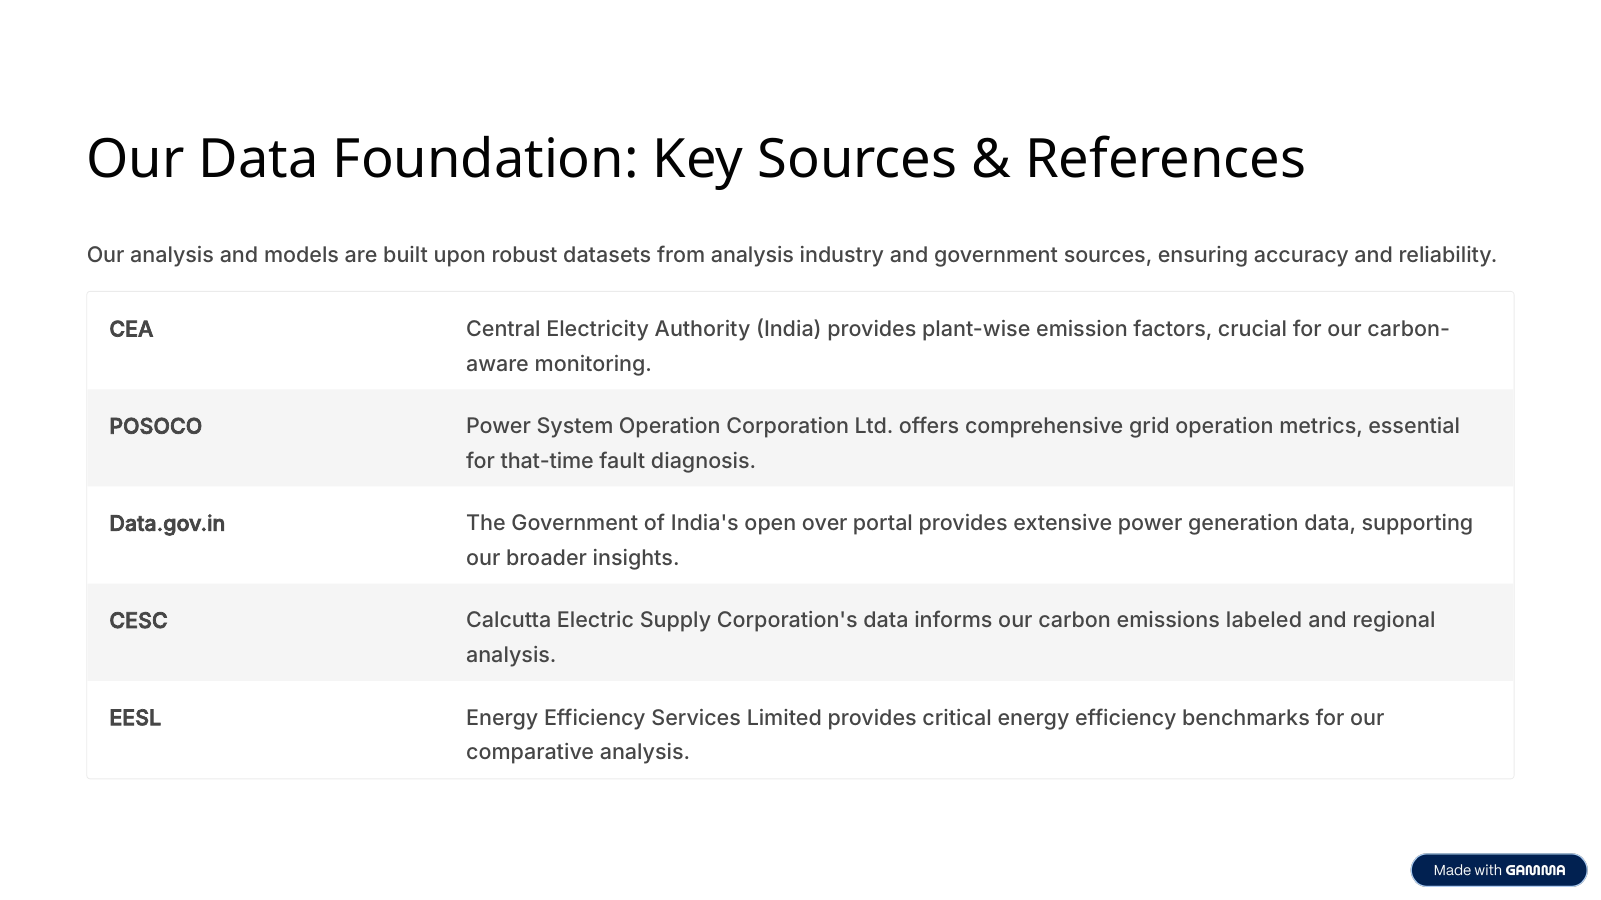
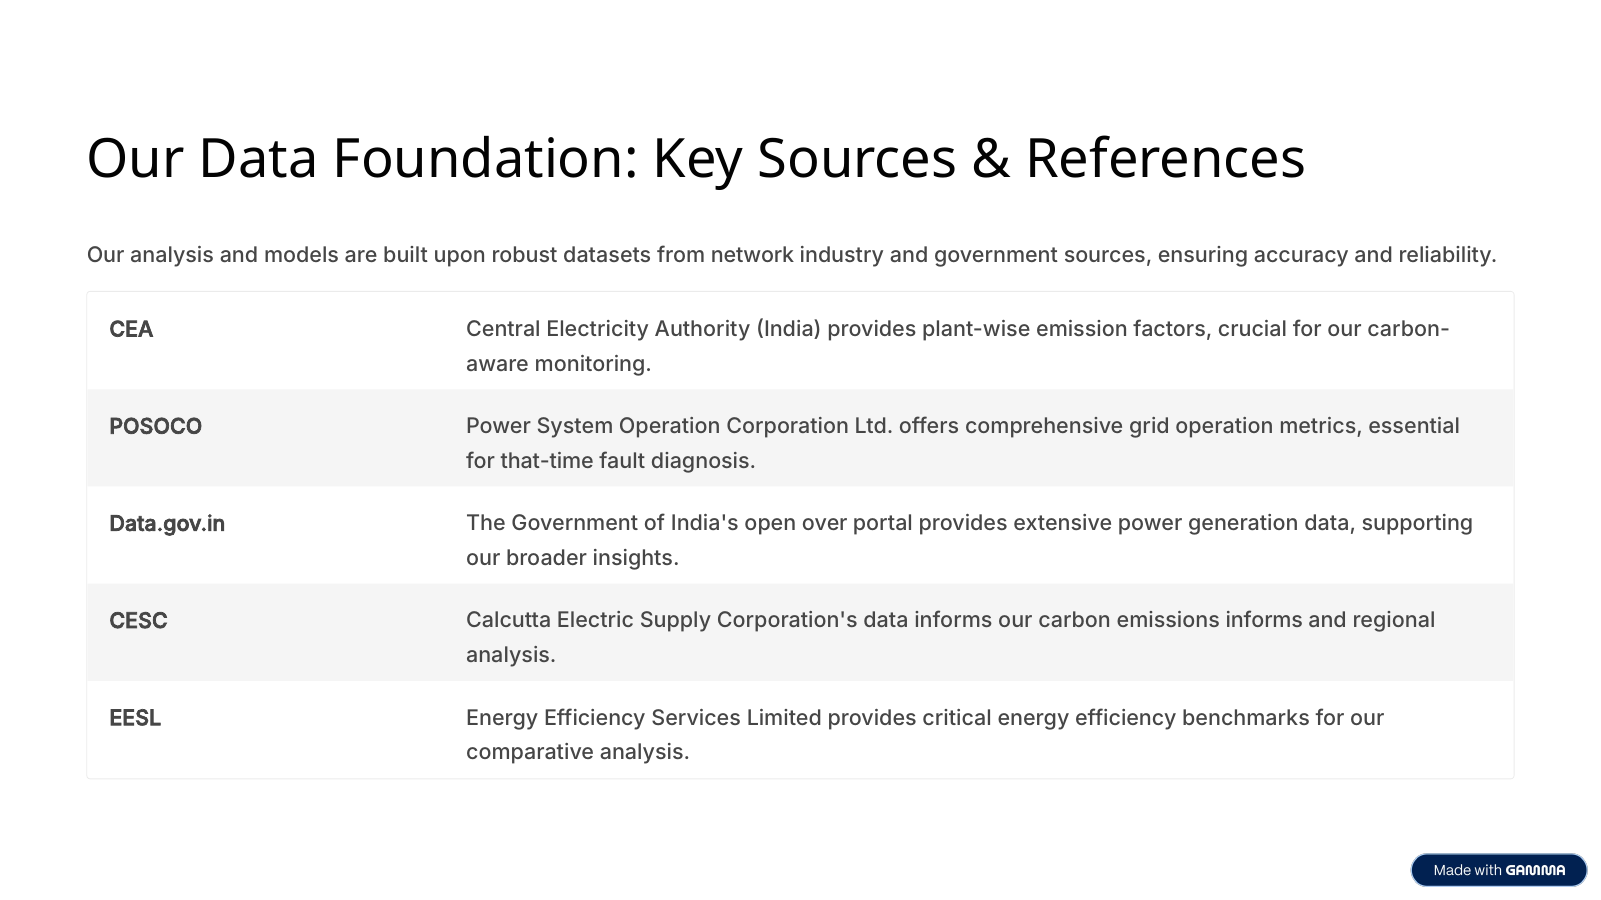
from analysis: analysis -> network
emissions labeled: labeled -> informs
